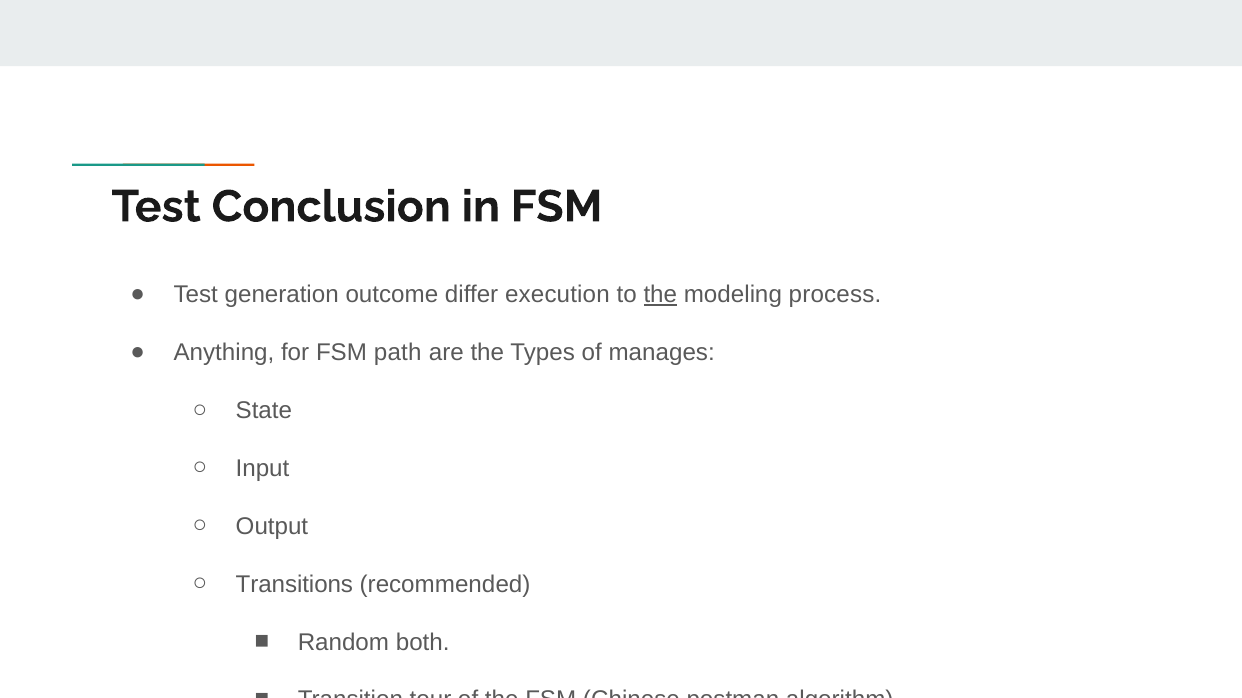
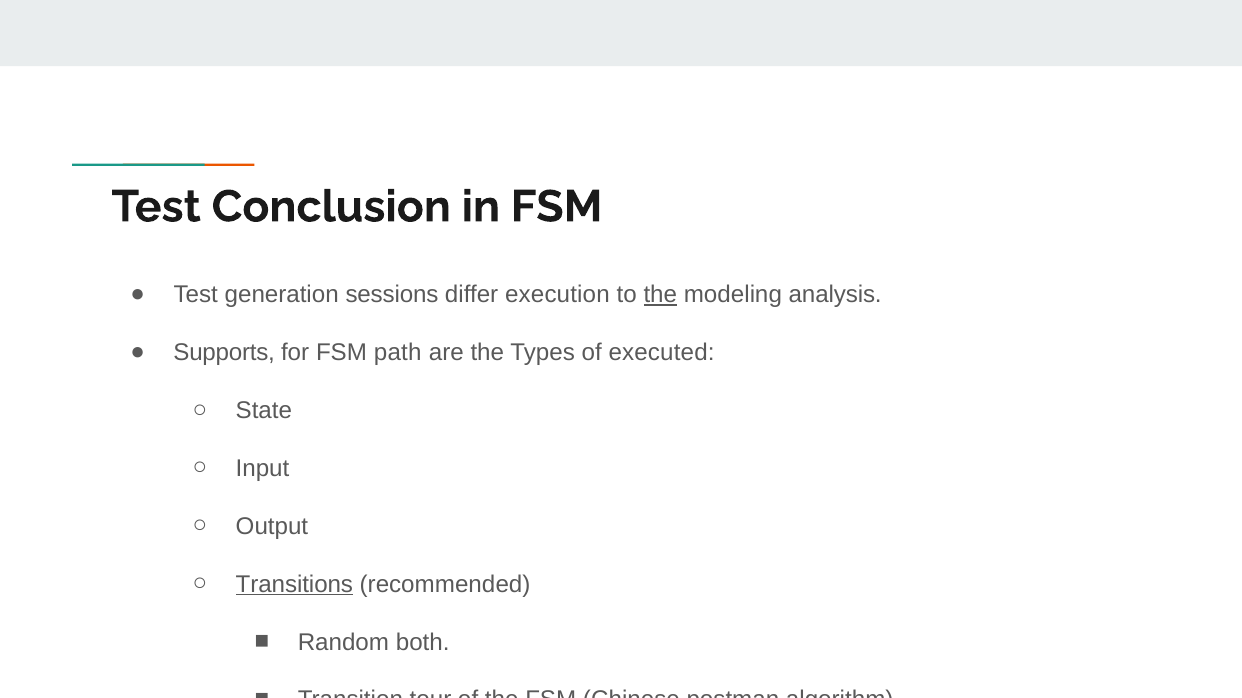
outcome: outcome -> sessions
process: process -> analysis
Anything: Anything -> Supports
manages: manages -> executed
Transitions underline: none -> present
